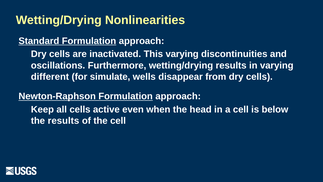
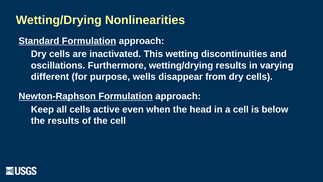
This varying: varying -> wetting
simulate: simulate -> purpose
